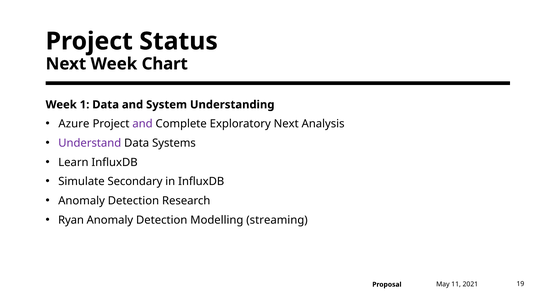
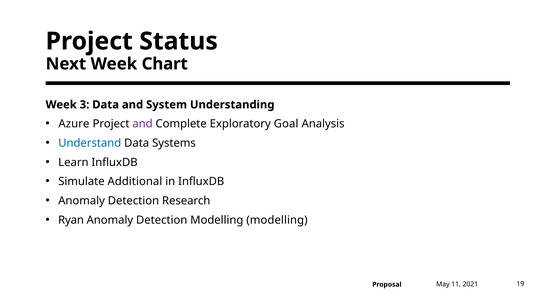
1: 1 -> 3
Exploratory Next: Next -> Goal
Understand colour: purple -> blue
Secondary: Secondary -> Additional
Modelling streaming: streaming -> modelling
